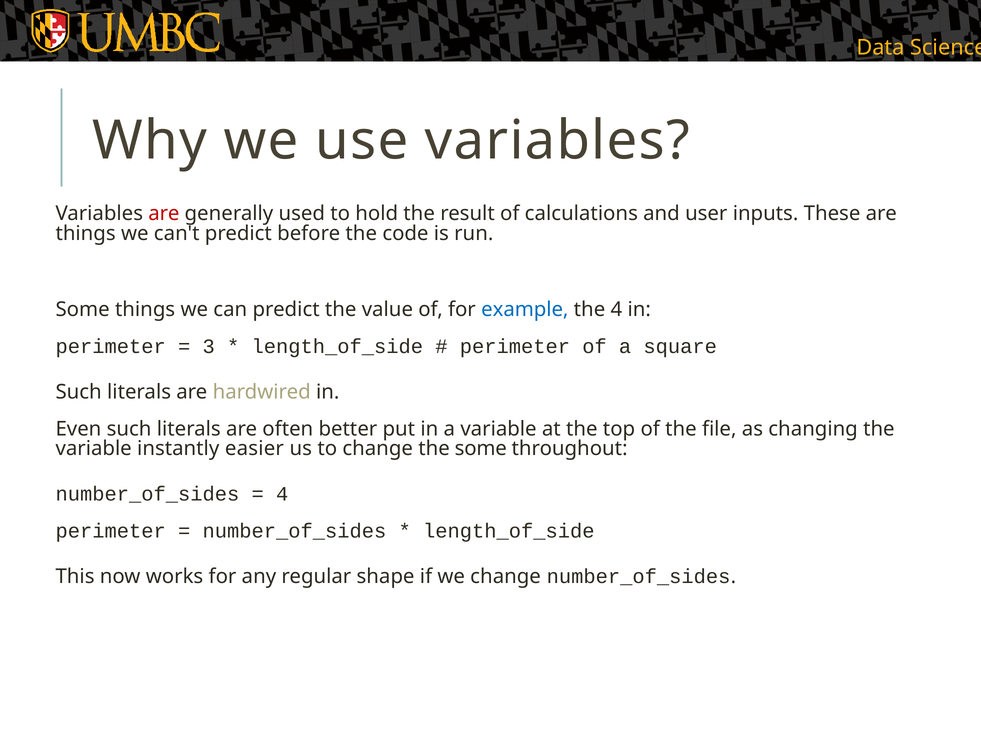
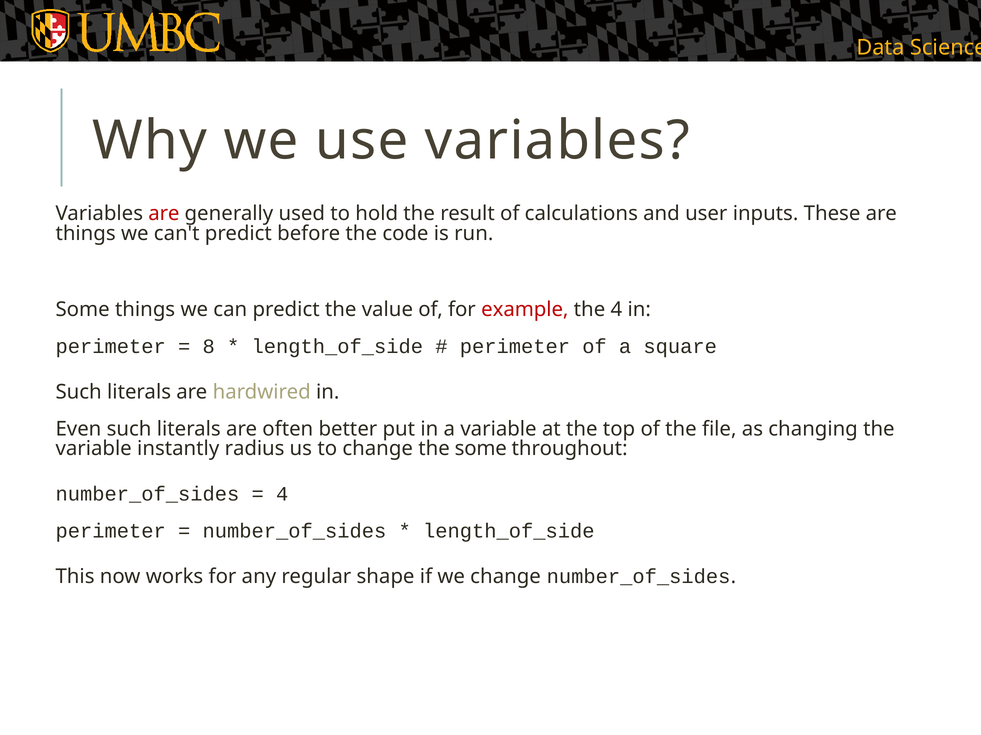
example colour: blue -> red
3: 3 -> 8
easier: easier -> radius
